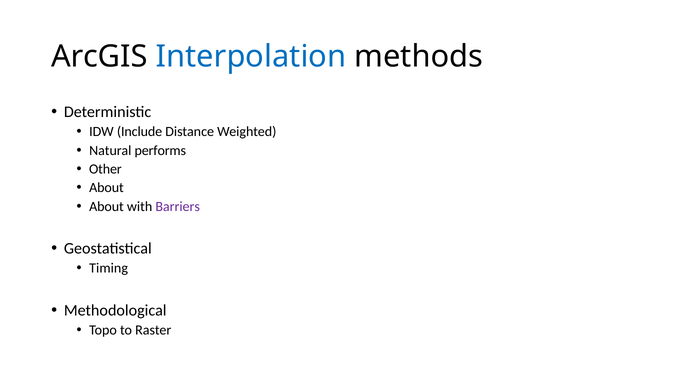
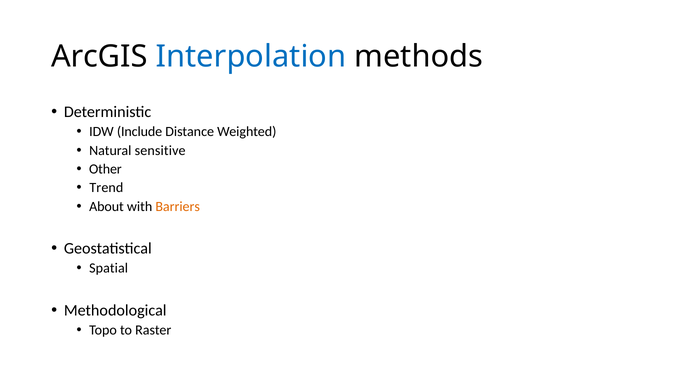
performs: performs -> sensitive
About at (106, 188): About -> Trend
Barriers colour: purple -> orange
Timing: Timing -> Spatial
